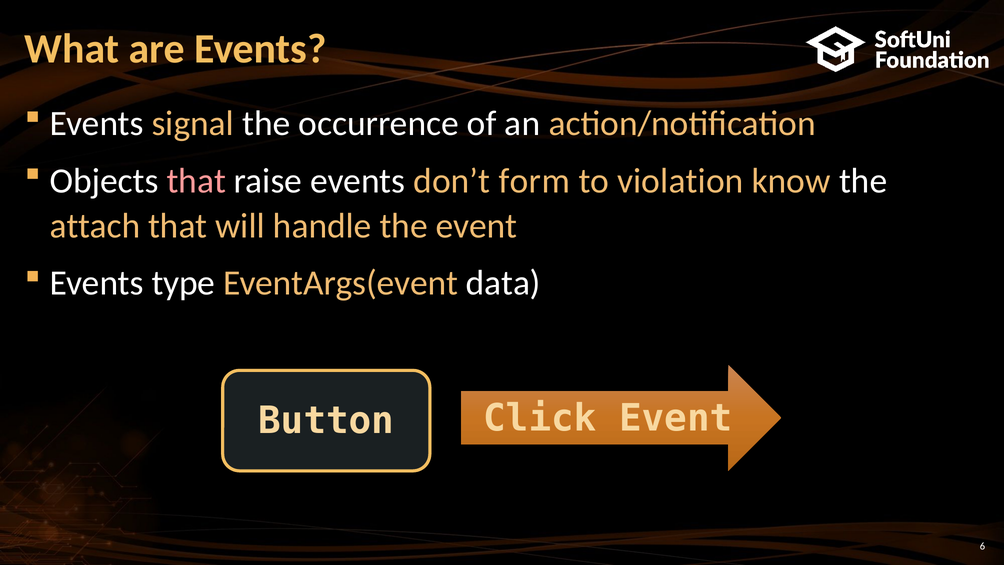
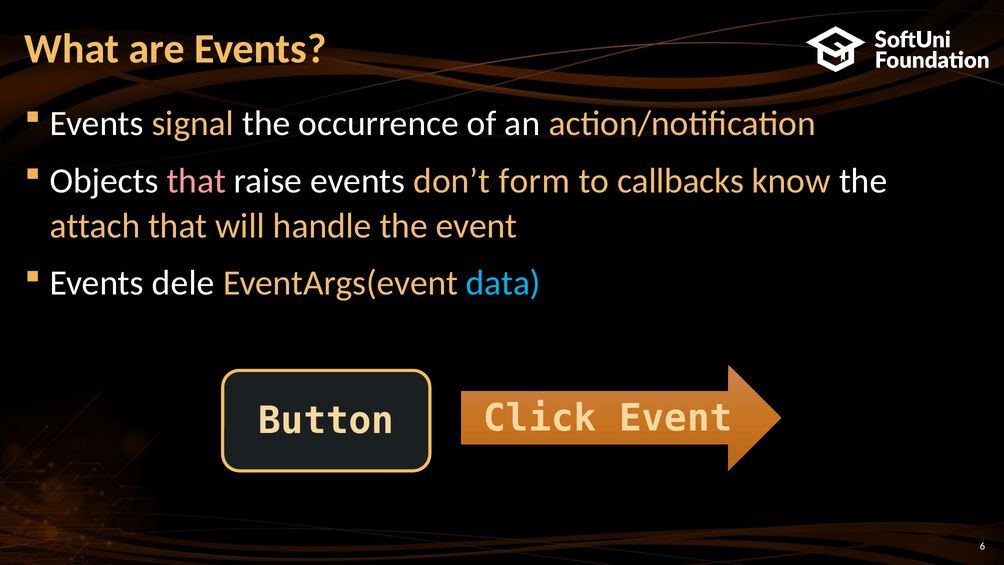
violation: violation -> callbacks
type: type -> dele
data colour: white -> light blue
